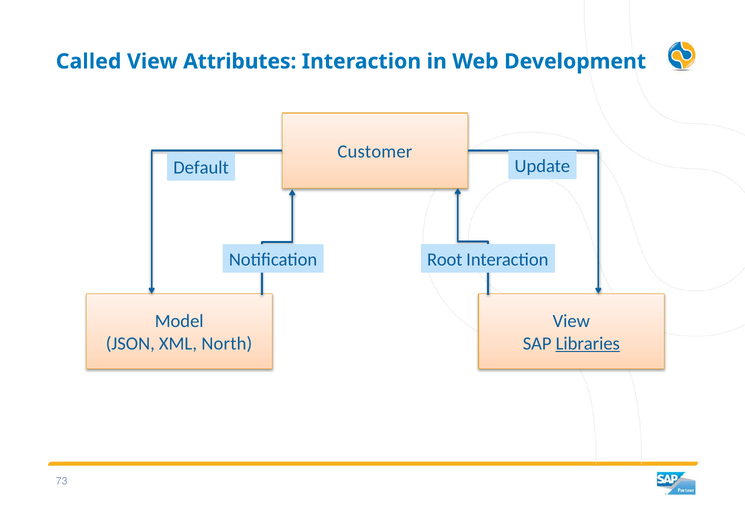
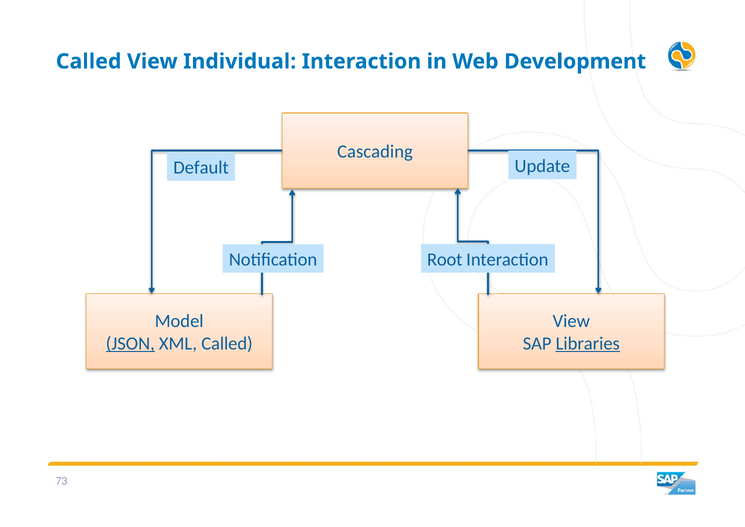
Attributes: Attributes -> Individual
Customer: Customer -> Cascading
JSON underline: none -> present
XML North: North -> Called
